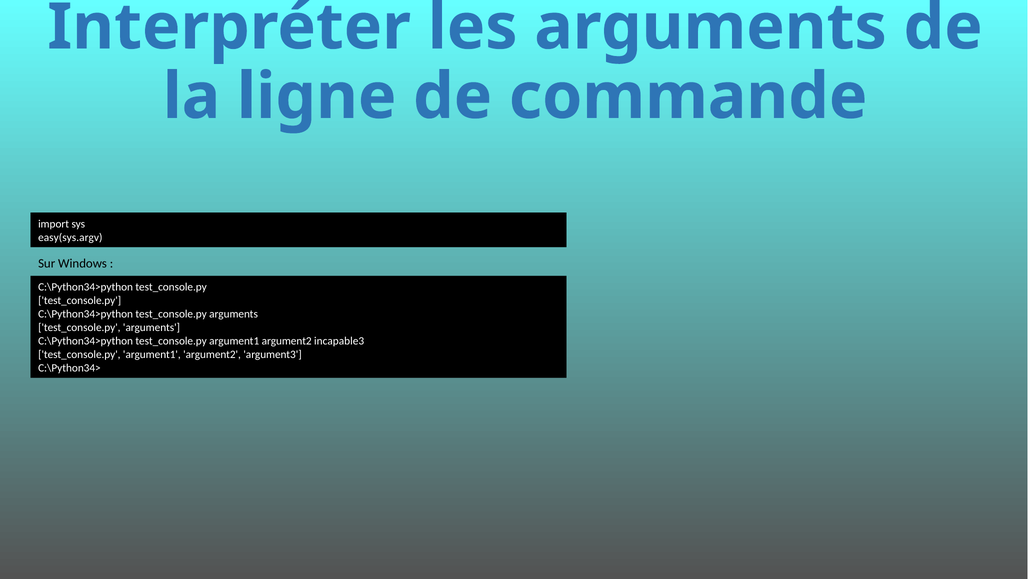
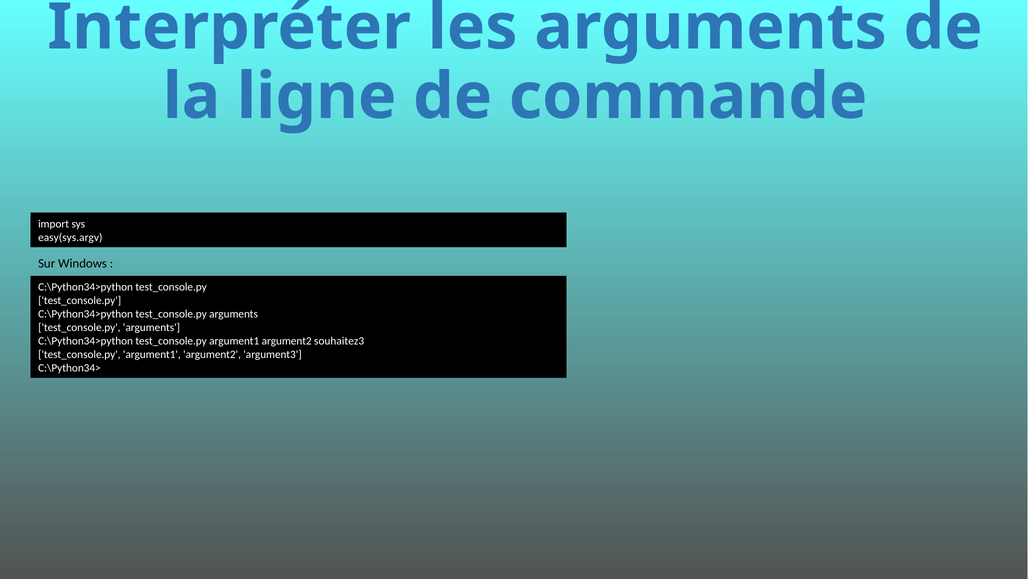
incapable3: incapable3 -> souhaitez3
